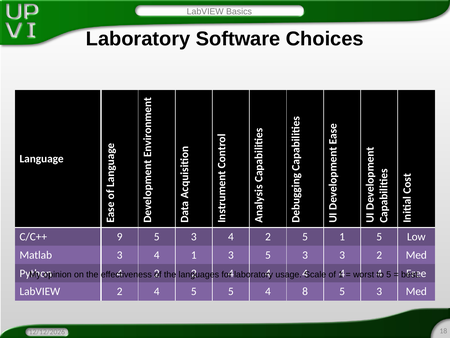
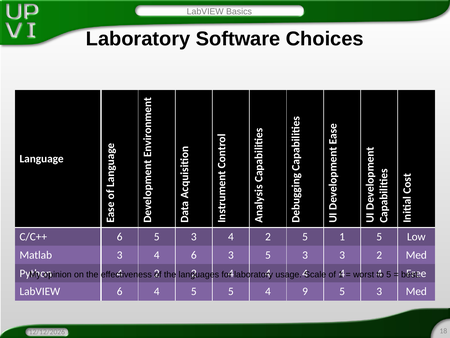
C/C++ 9: 9 -> 6
4 1: 1 -> 6
LabVIEW 2: 2 -> 6
8: 8 -> 9
